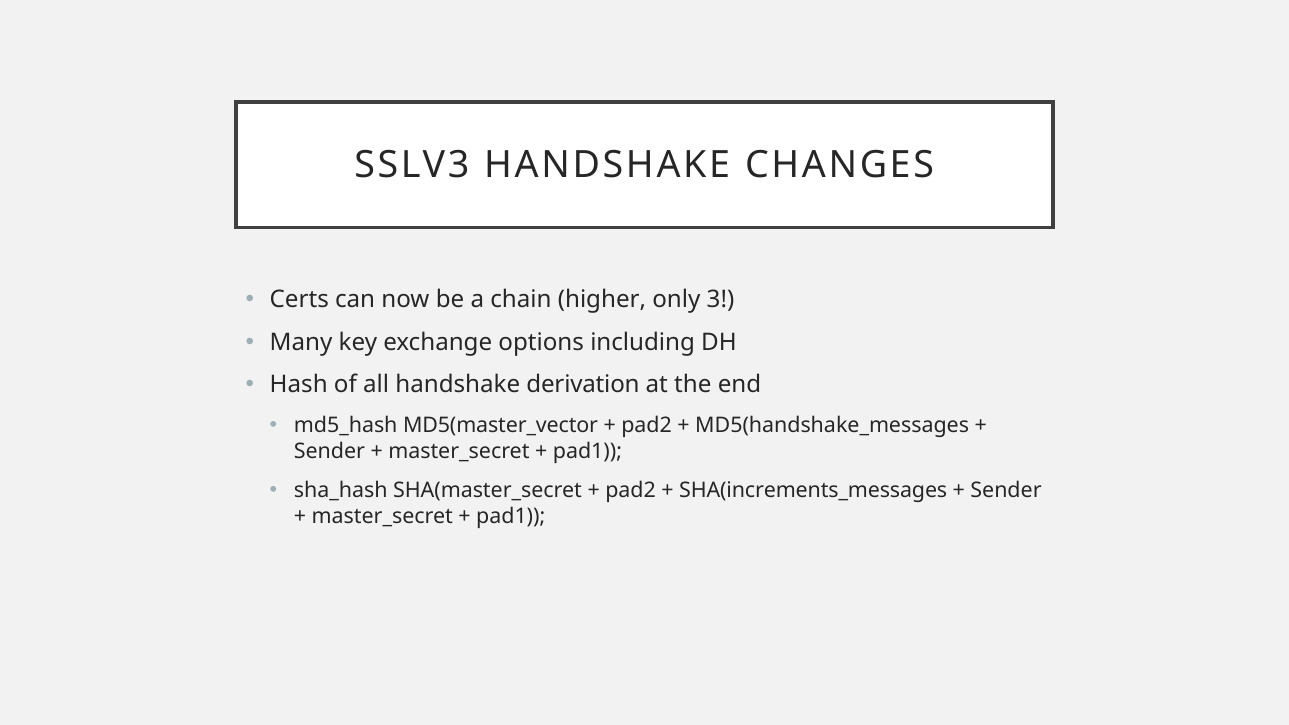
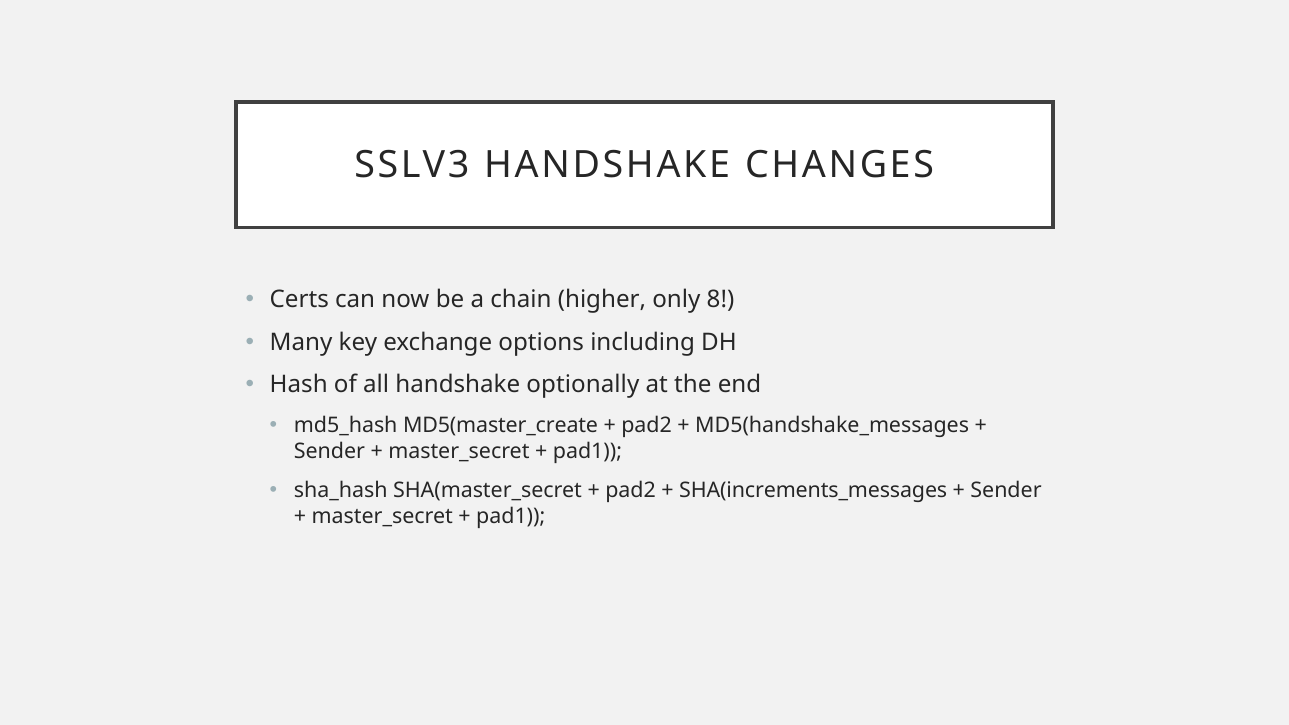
3: 3 -> 8
derivation: derivation -> optionally
MD5(master_vector: MD5(master_vector -> MD5(master_create
